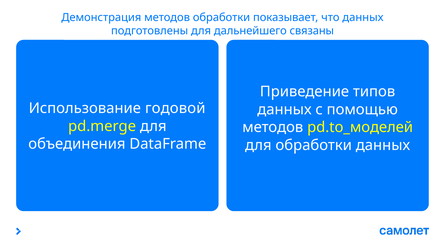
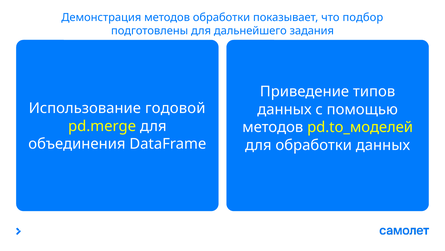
что данных: данных -> подбор
связаны: связаны -> задания
